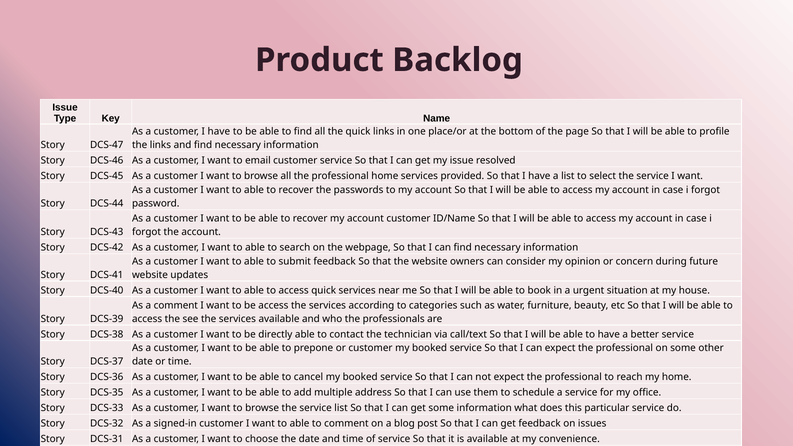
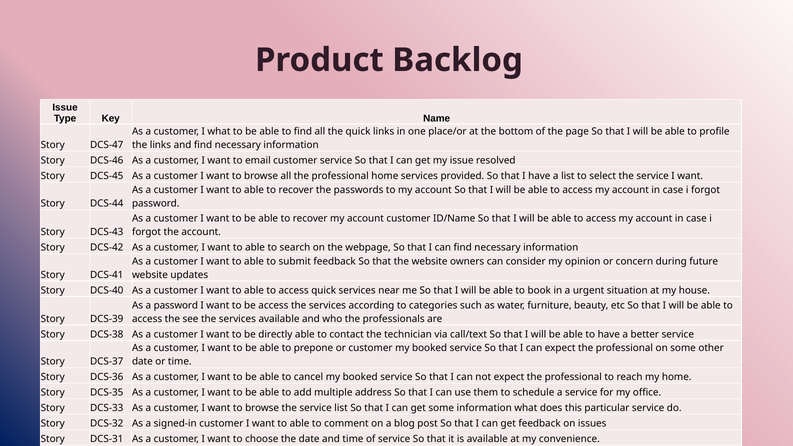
customer I have: have -> what
a comment: comment -> password
